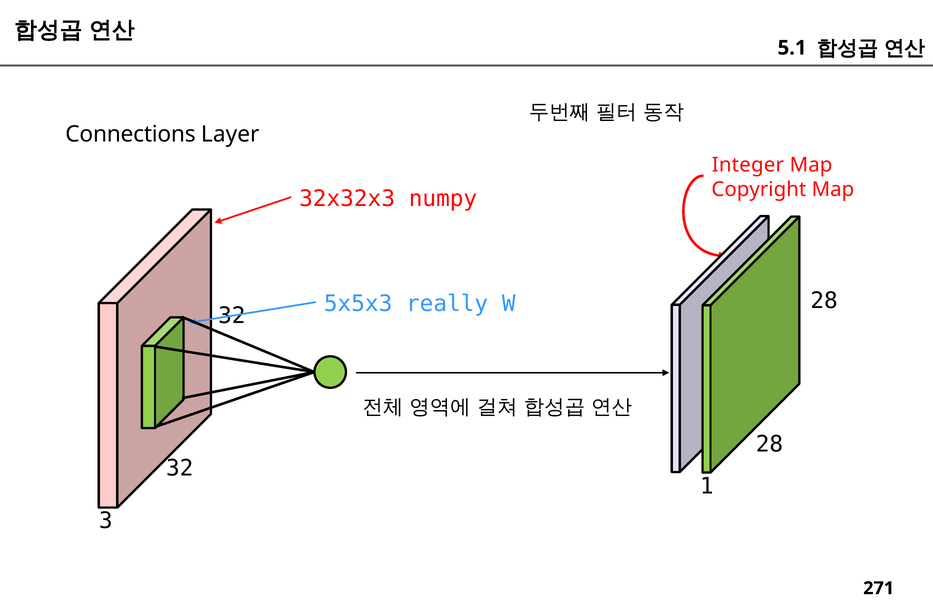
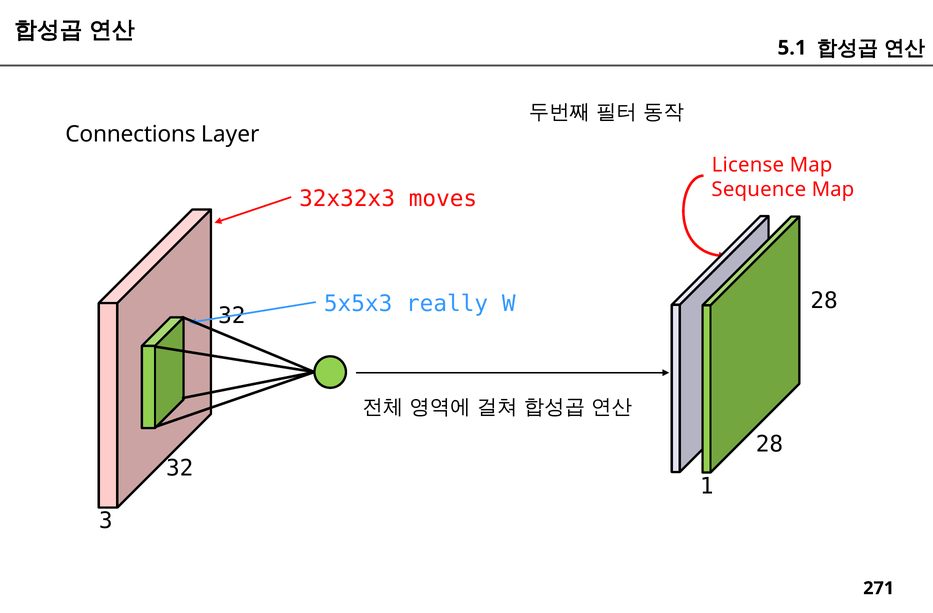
Integer: Integer -> License
Copyright: Copyright -> Sequence
numpy: numpy -> moves
